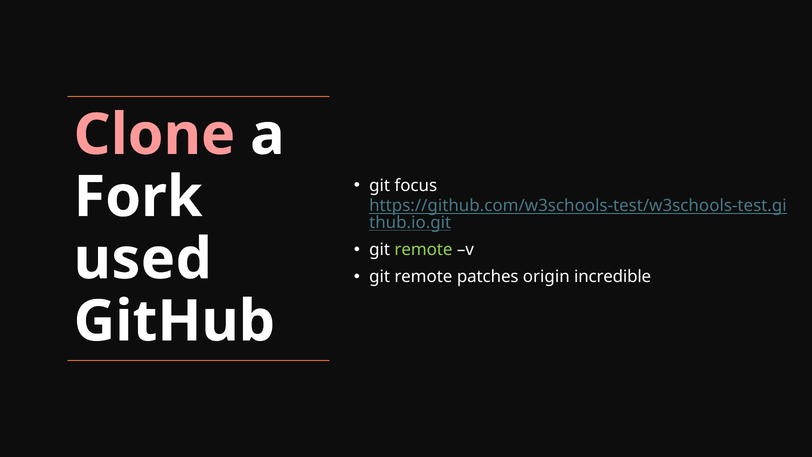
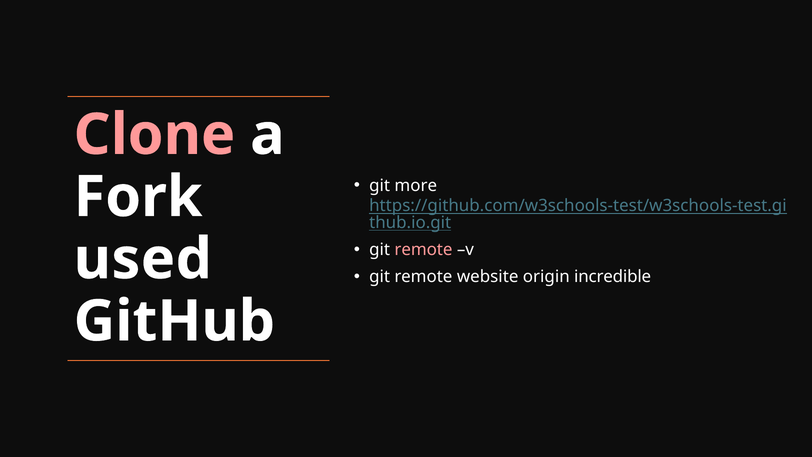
focus: focus -> more
remote at (423, 250) colour: light green -> pink
patches: patches -> website
